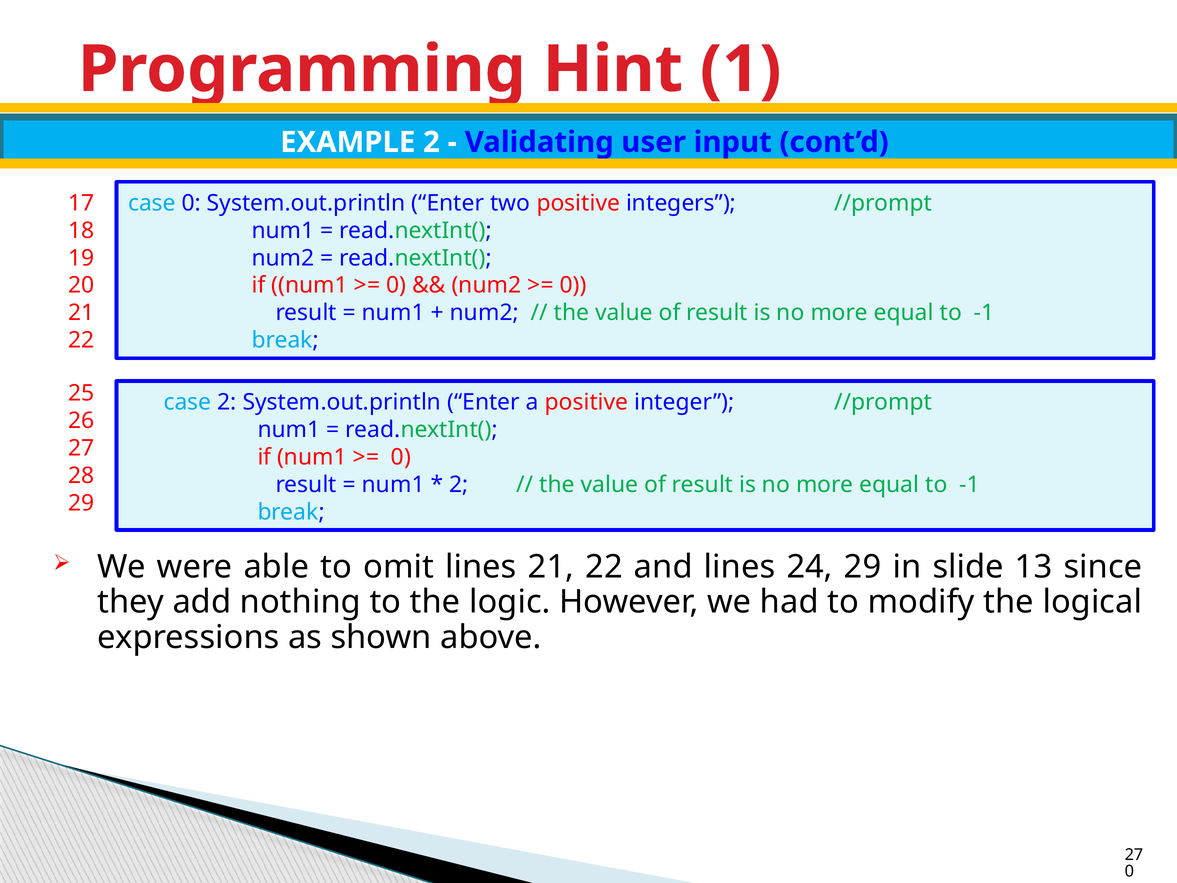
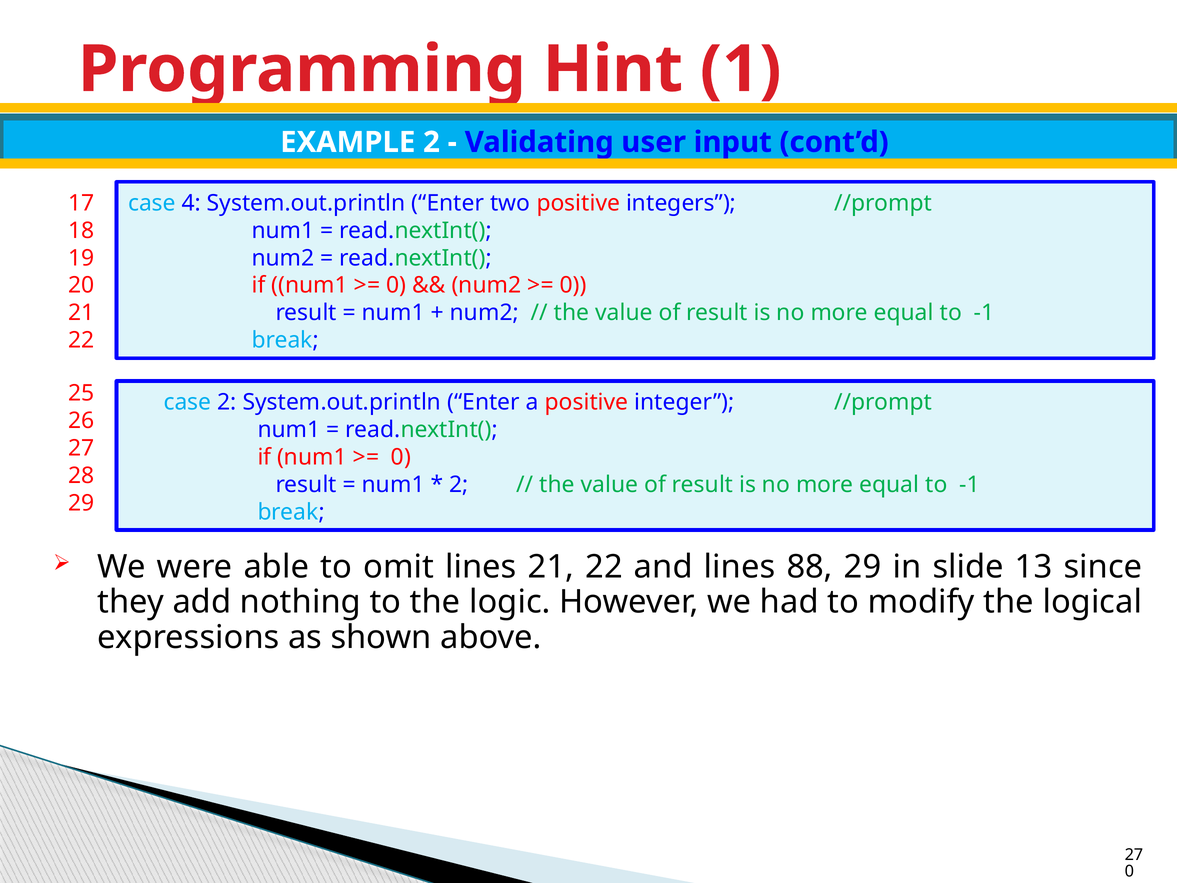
case 0: 0 -> 4
24: 24 -> 88
